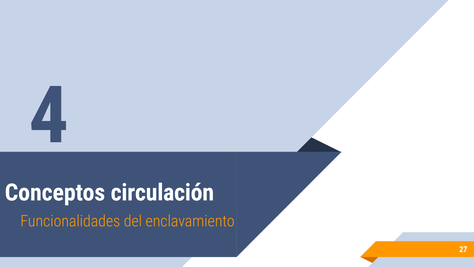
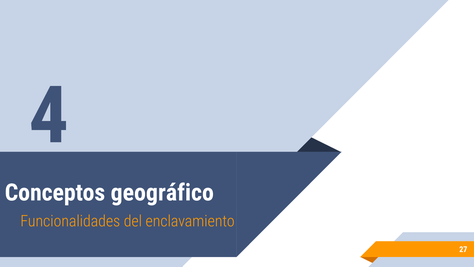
circulación: circulación -> geográfico
